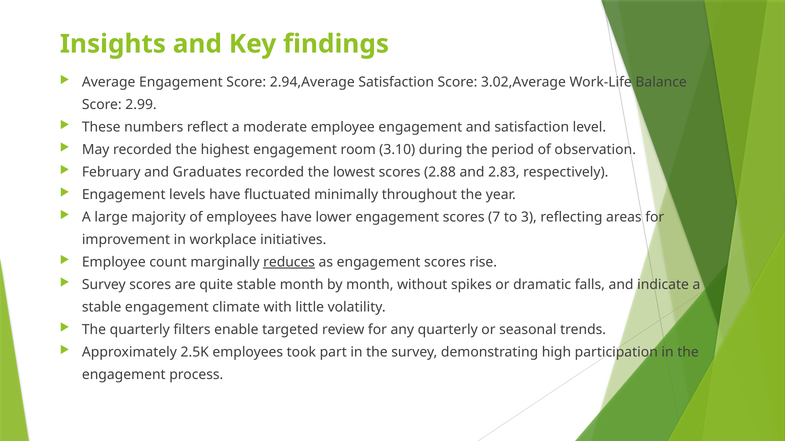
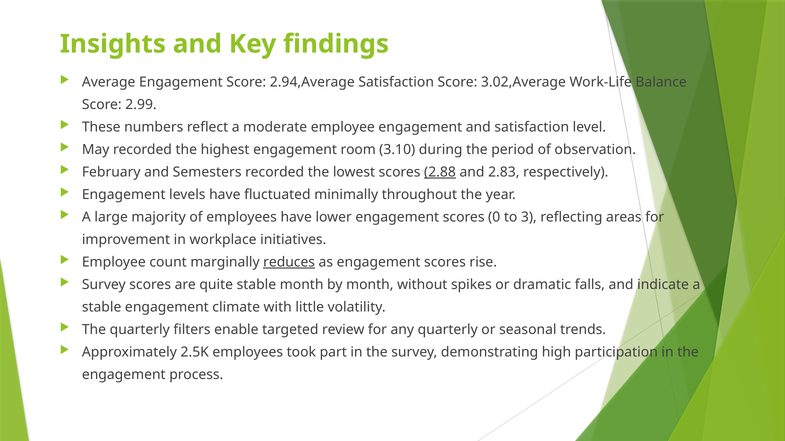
Graduates: Graduates -> Semesters
2.88 underline: none -> present
7: 7 -> 0
